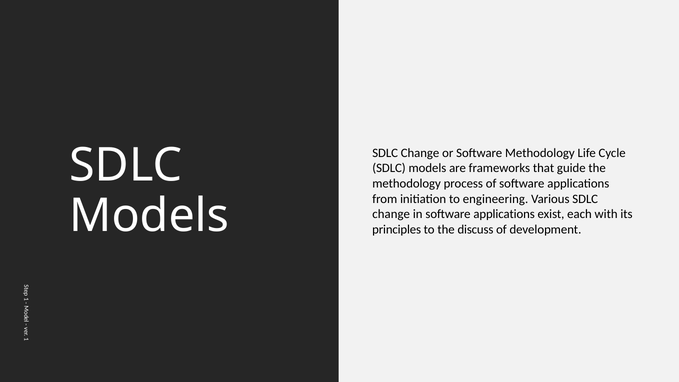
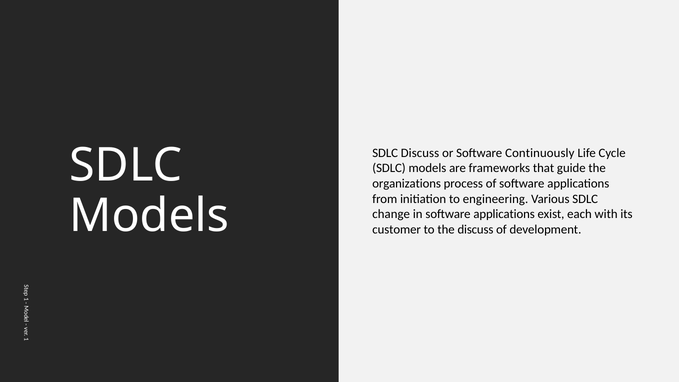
Change at (420, 153): Change -> Discuss
Software Methodology: Methodology -> Continuously
methodology at (407, 184): methodology -> organizations
principles: principles -> customer
